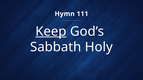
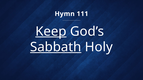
Sabbath underline: none -> present
